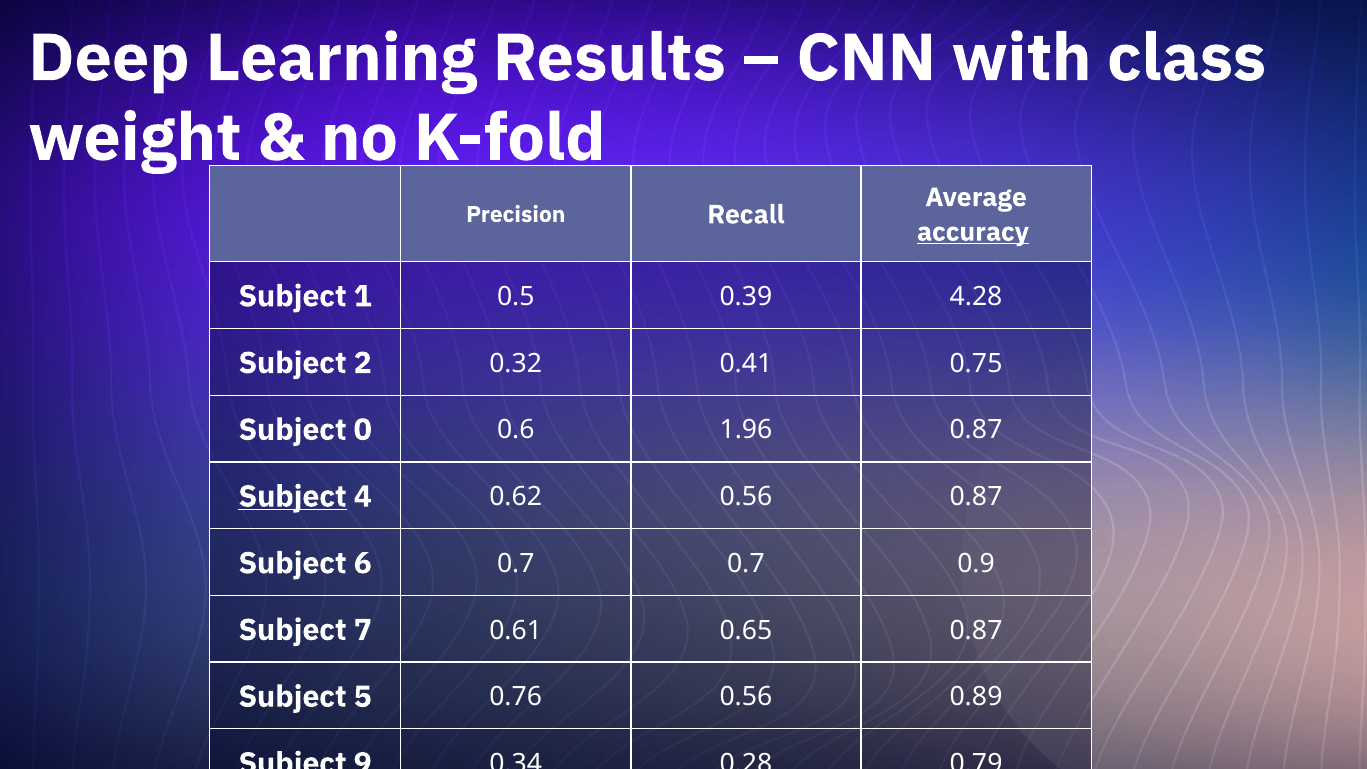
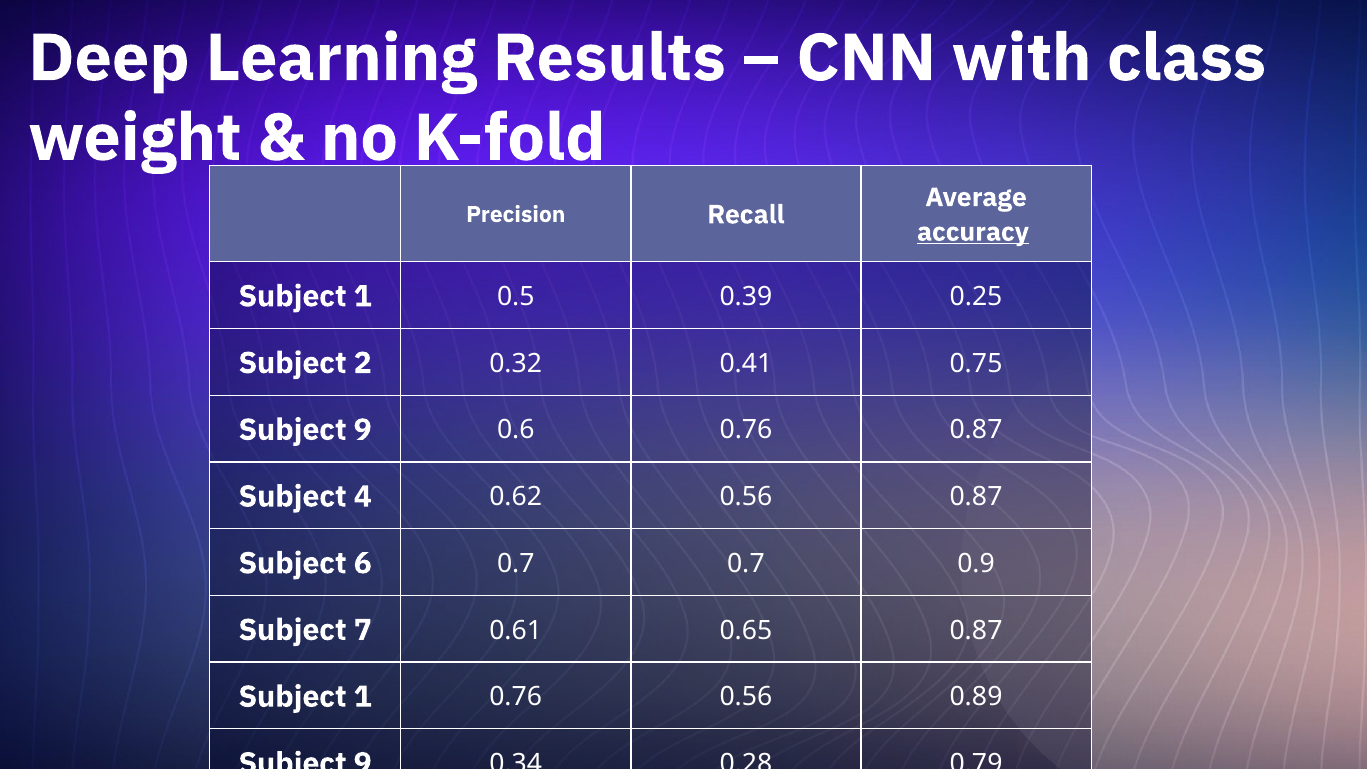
4.28: 4.28 -> 0.25
0 at (363, 430): 0 -> 9
0.6 1.96: 1.96 -> 0.76
Subject at (293, 496) underline: present -> none
5 at (363, 697): 5 -> 1
